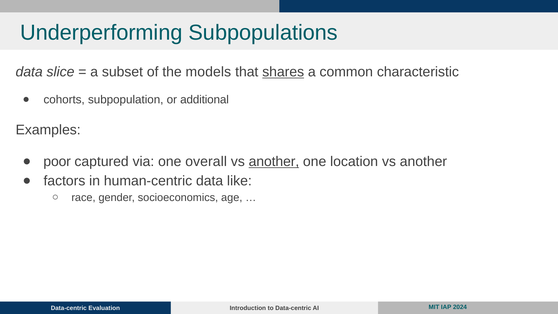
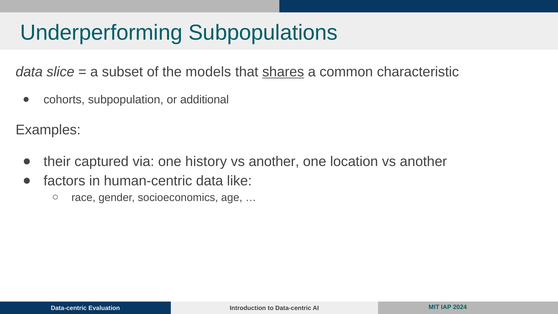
poor: poor -> their
overall: overall -> history
another at (274, 162) underline: present -> none
